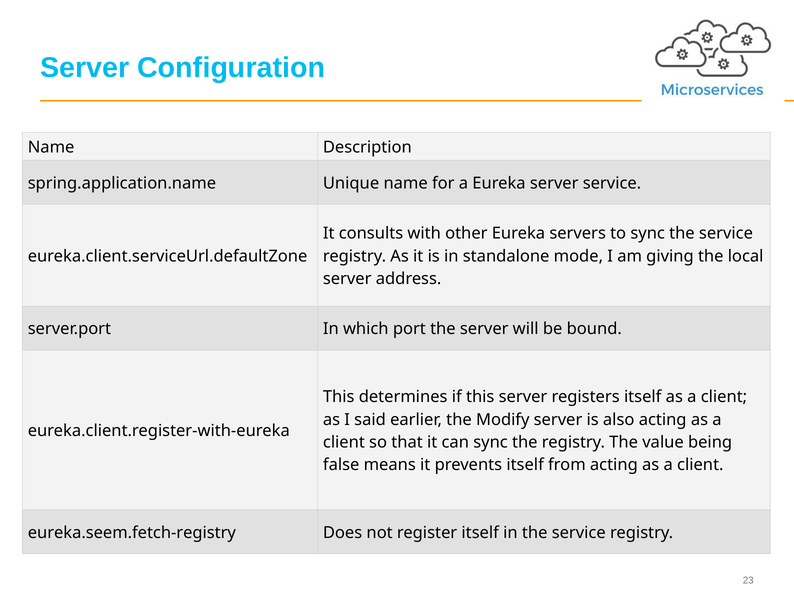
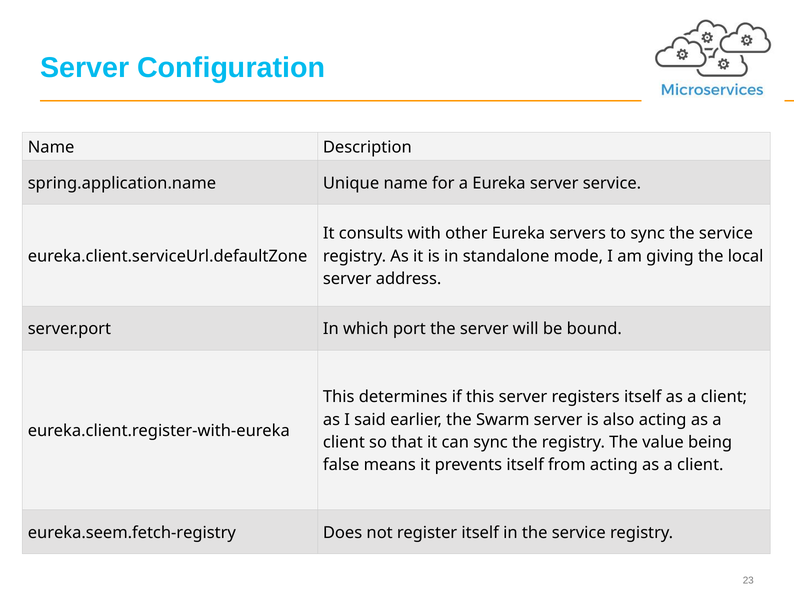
Modify: Modify -> Swarm
